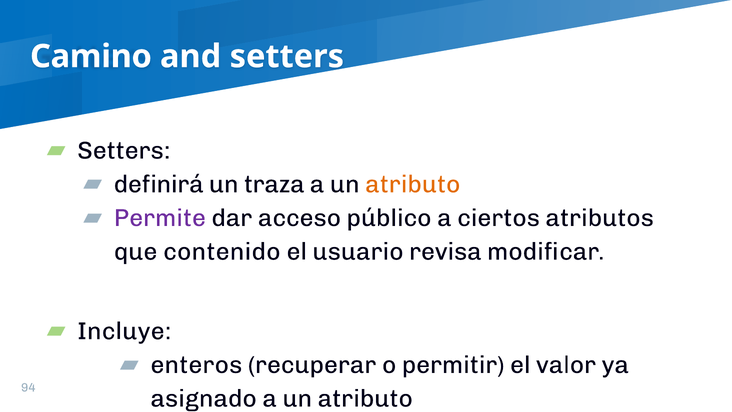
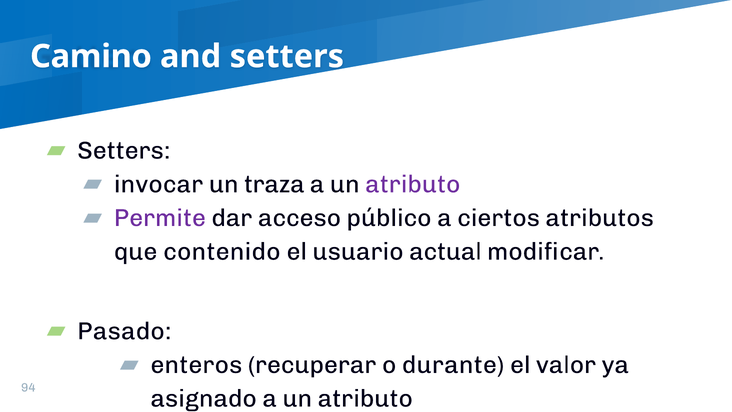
definirá: definirá -> invocar
atributo at (413, 184) colour: orange -> purple
revisa: revisa -> actual
Incluye: Incluye -> Pasado
permitir: permitir -> durante
